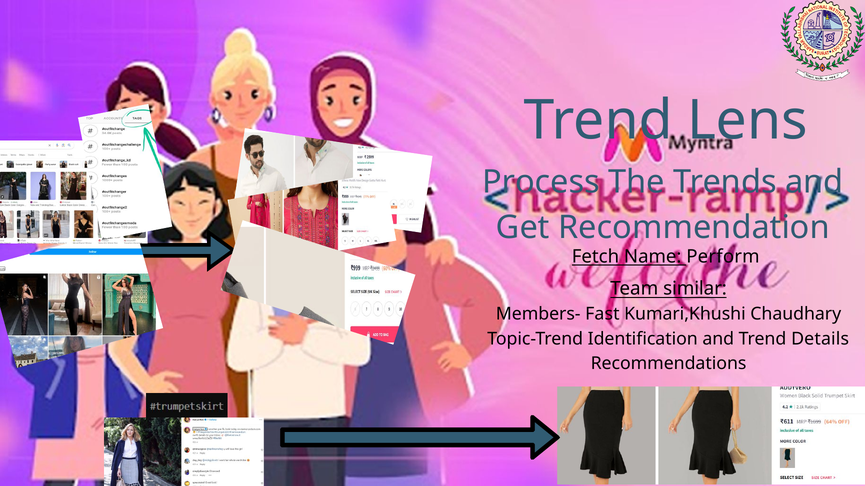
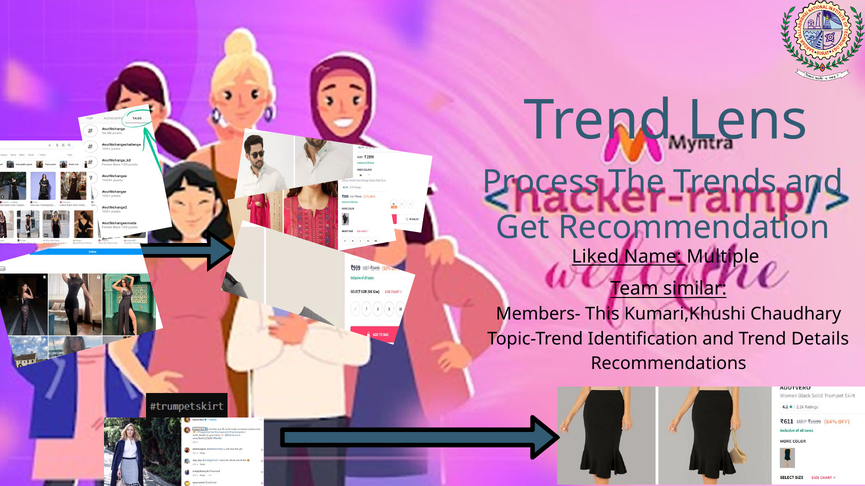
Fetch: Fetch -> Liked
Perform: Perform -> Multiple
Fast: Fast -> This
